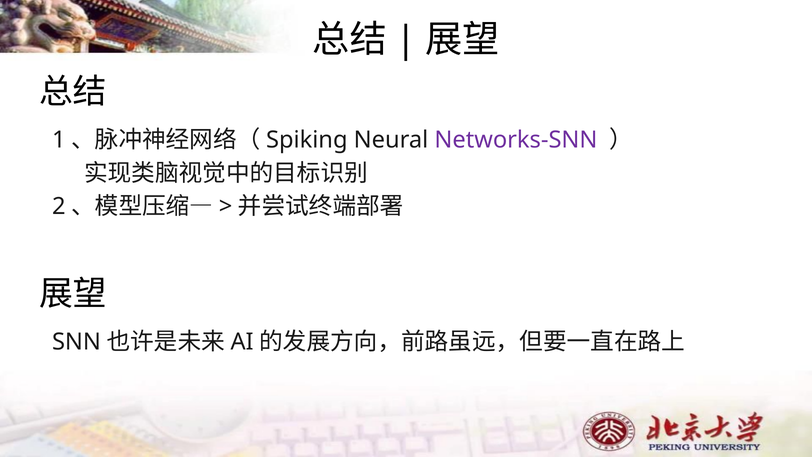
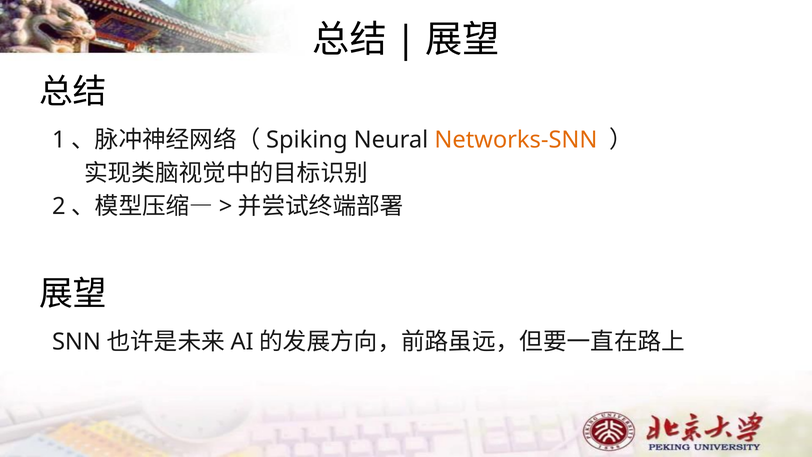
Networks-SNN colour: purple -> orange
